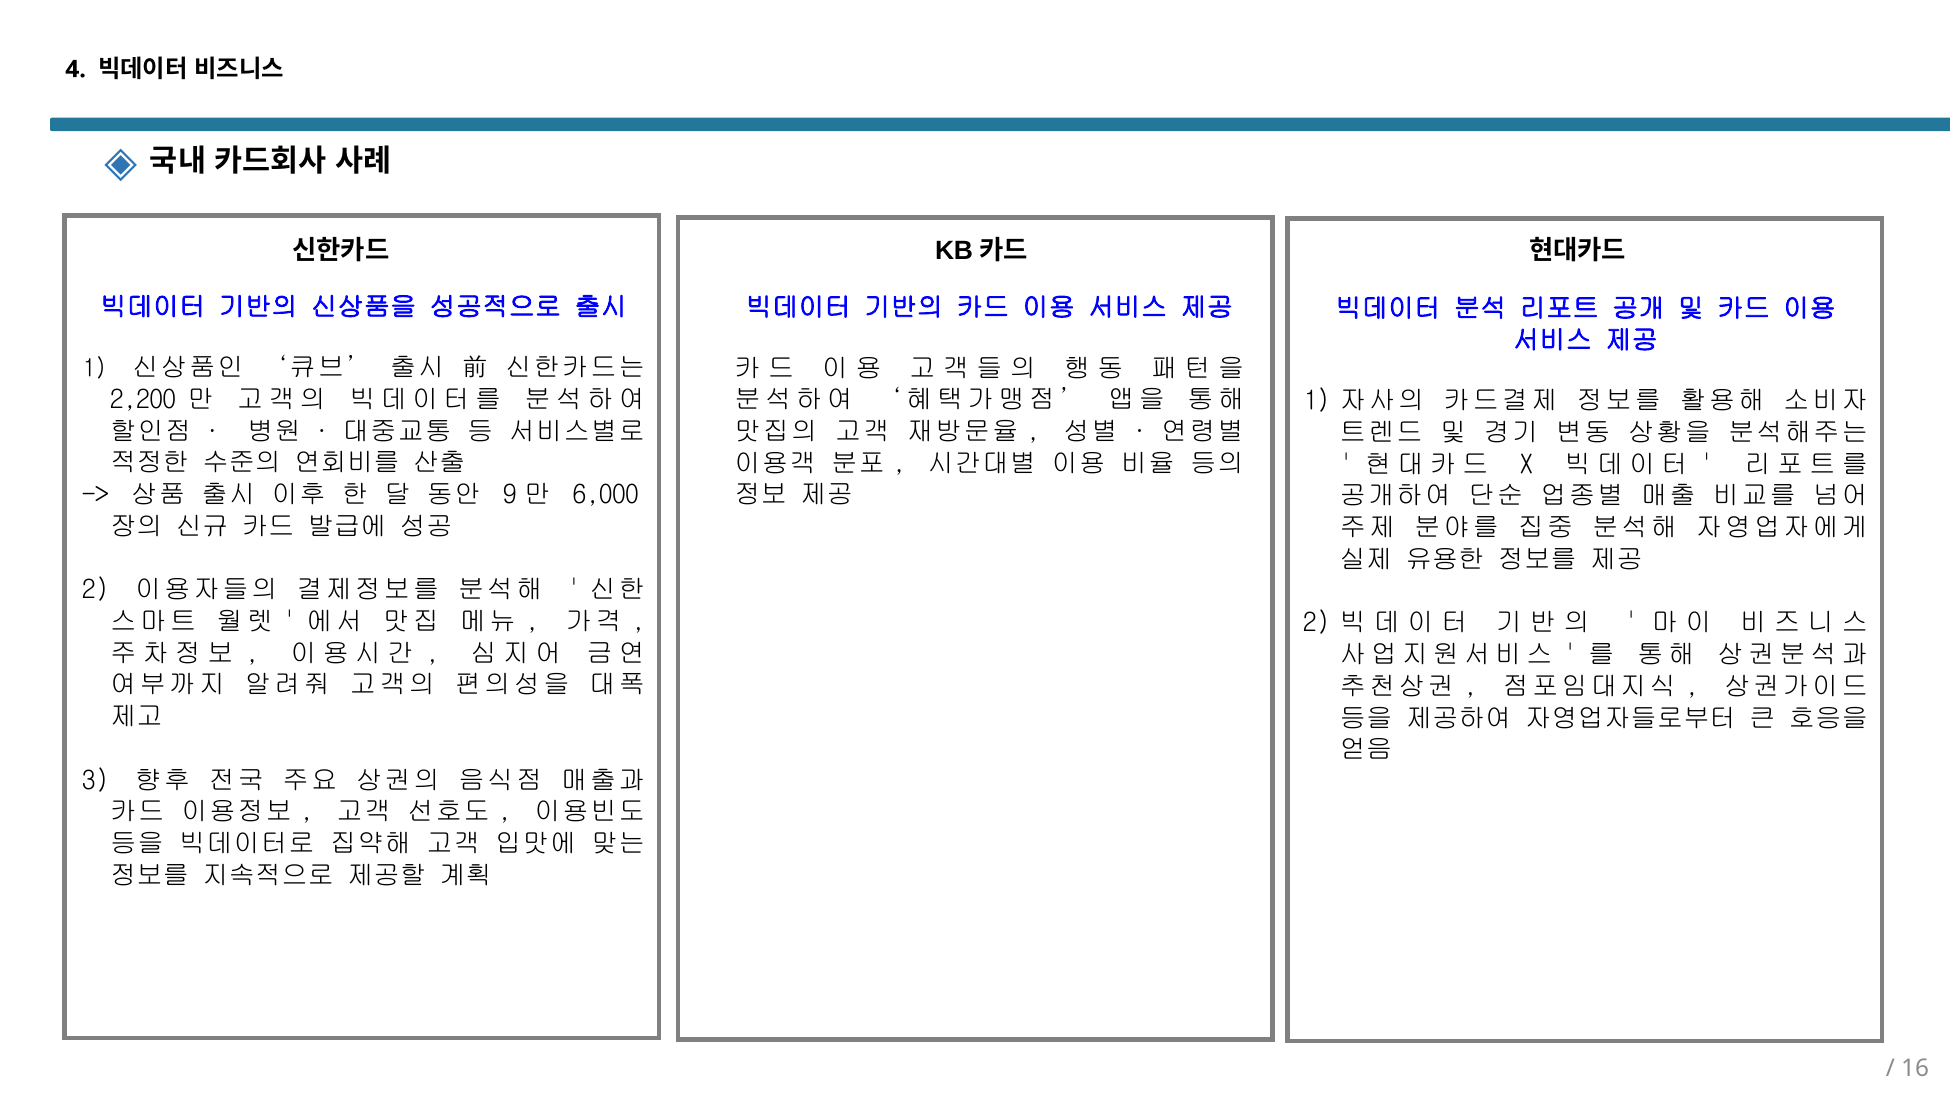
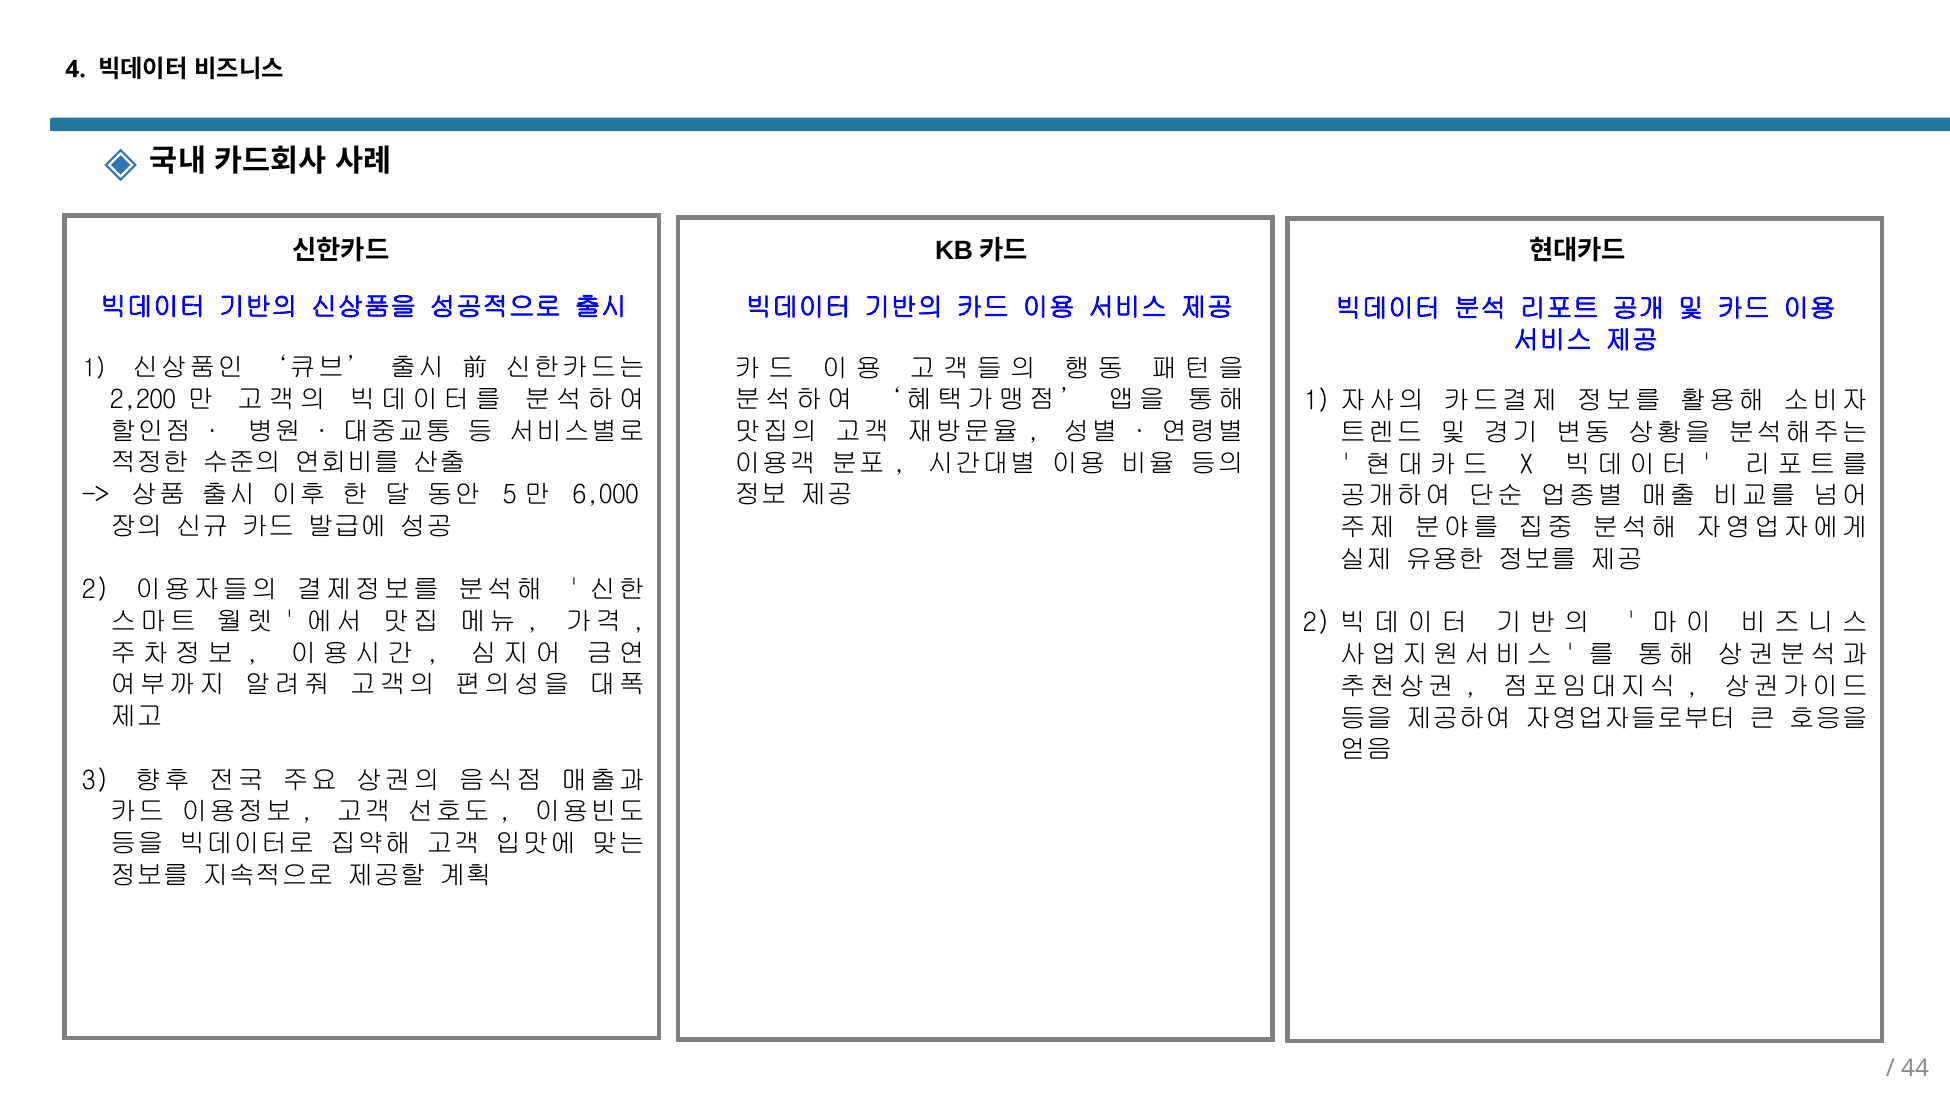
9: 9 -> 5
16: 16 -> 44
